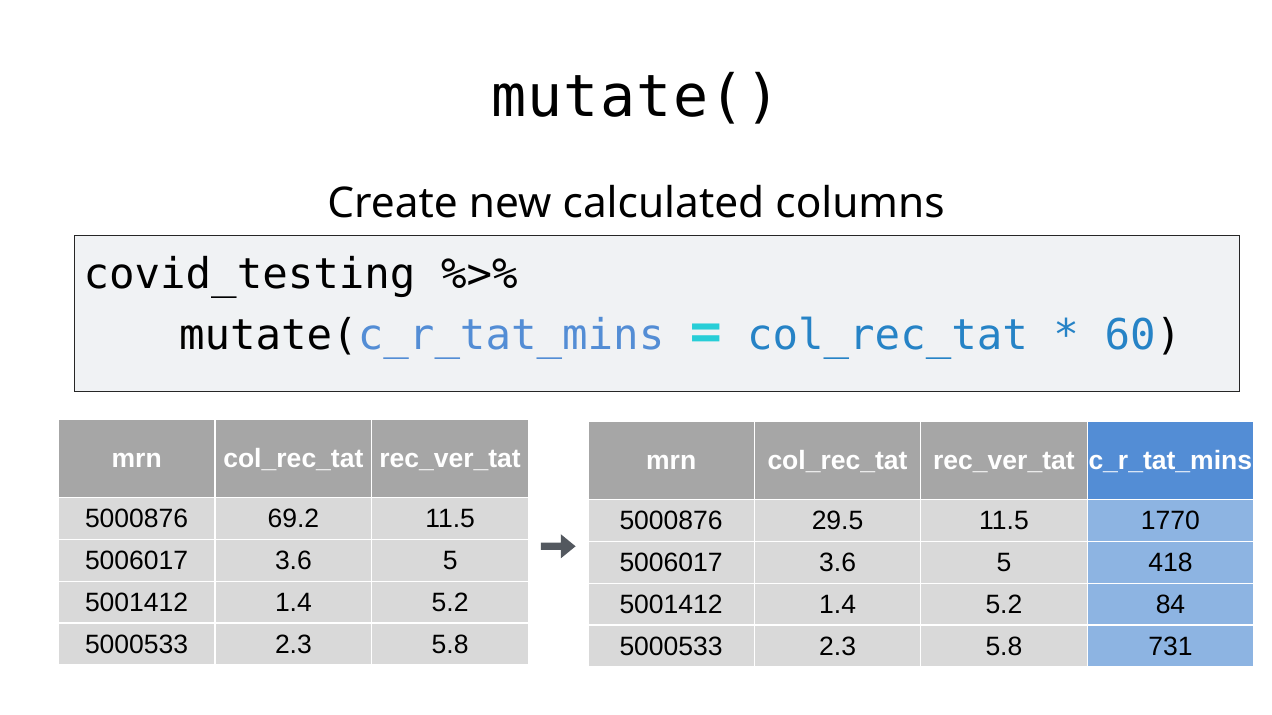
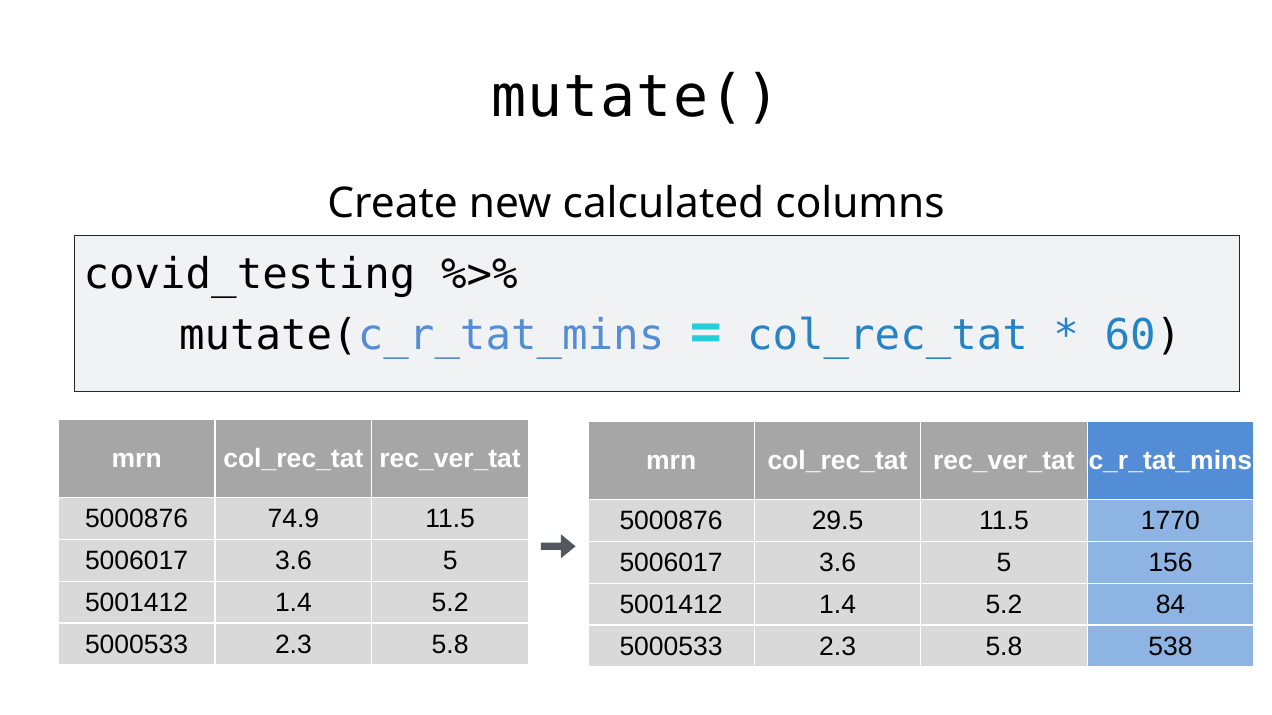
69.2: 69.2 -> 74.9
418: 418 -> 156
731: 731 -> 538
